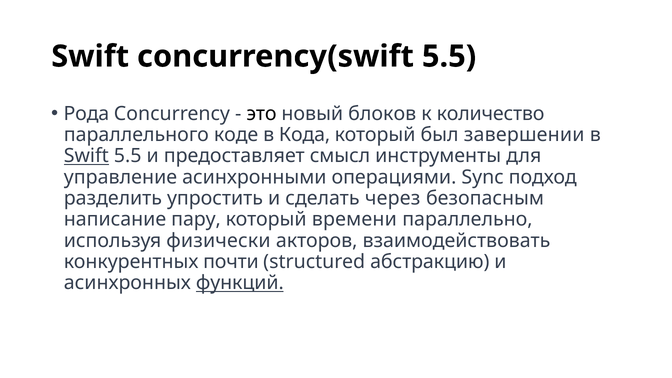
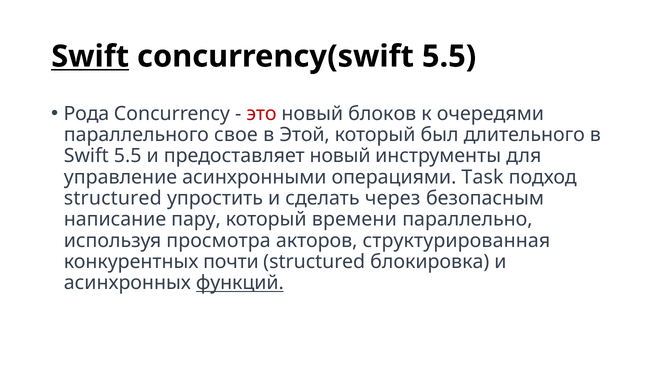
Swift at (90, 56) underline: none -> present
это colour: black -> red
количество: количество -> очередями
коде: коде -> свое
Кода: Кода -> Этой
завершении: завершении -> длительного
Swift at (86, 156) underline: present -> none
предоставляет смысл: смысл -> новый
Sync: Sync -> Task
разделить at (113, 198): разделить -> structured
физически: физически -> просмотра
взаимодействовать: взаимодействовать -> структурированная
абстракцию: абстракцию -> блокировка
